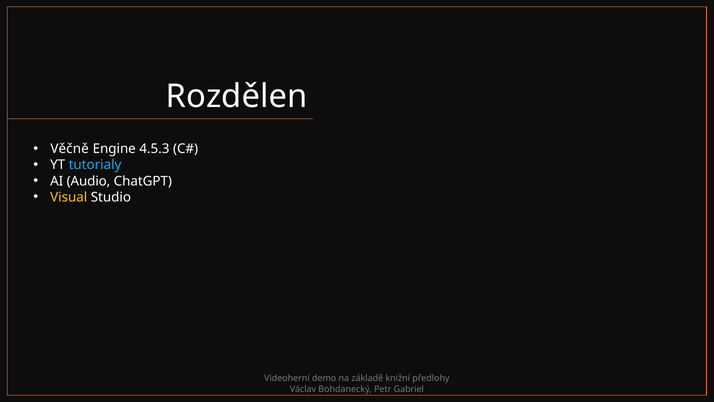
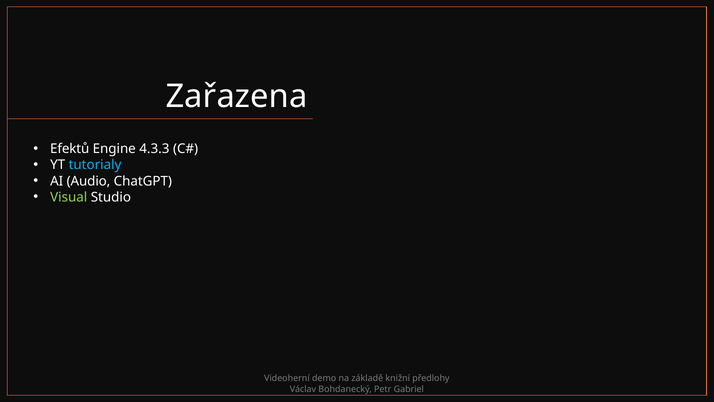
Rozdělen: Rozdělen -> Zařazena
Věčně: Věčně -> Efektů
4.5.3: 4.5.3 -> 4.3.3
Visual colour: yellow -> light green
